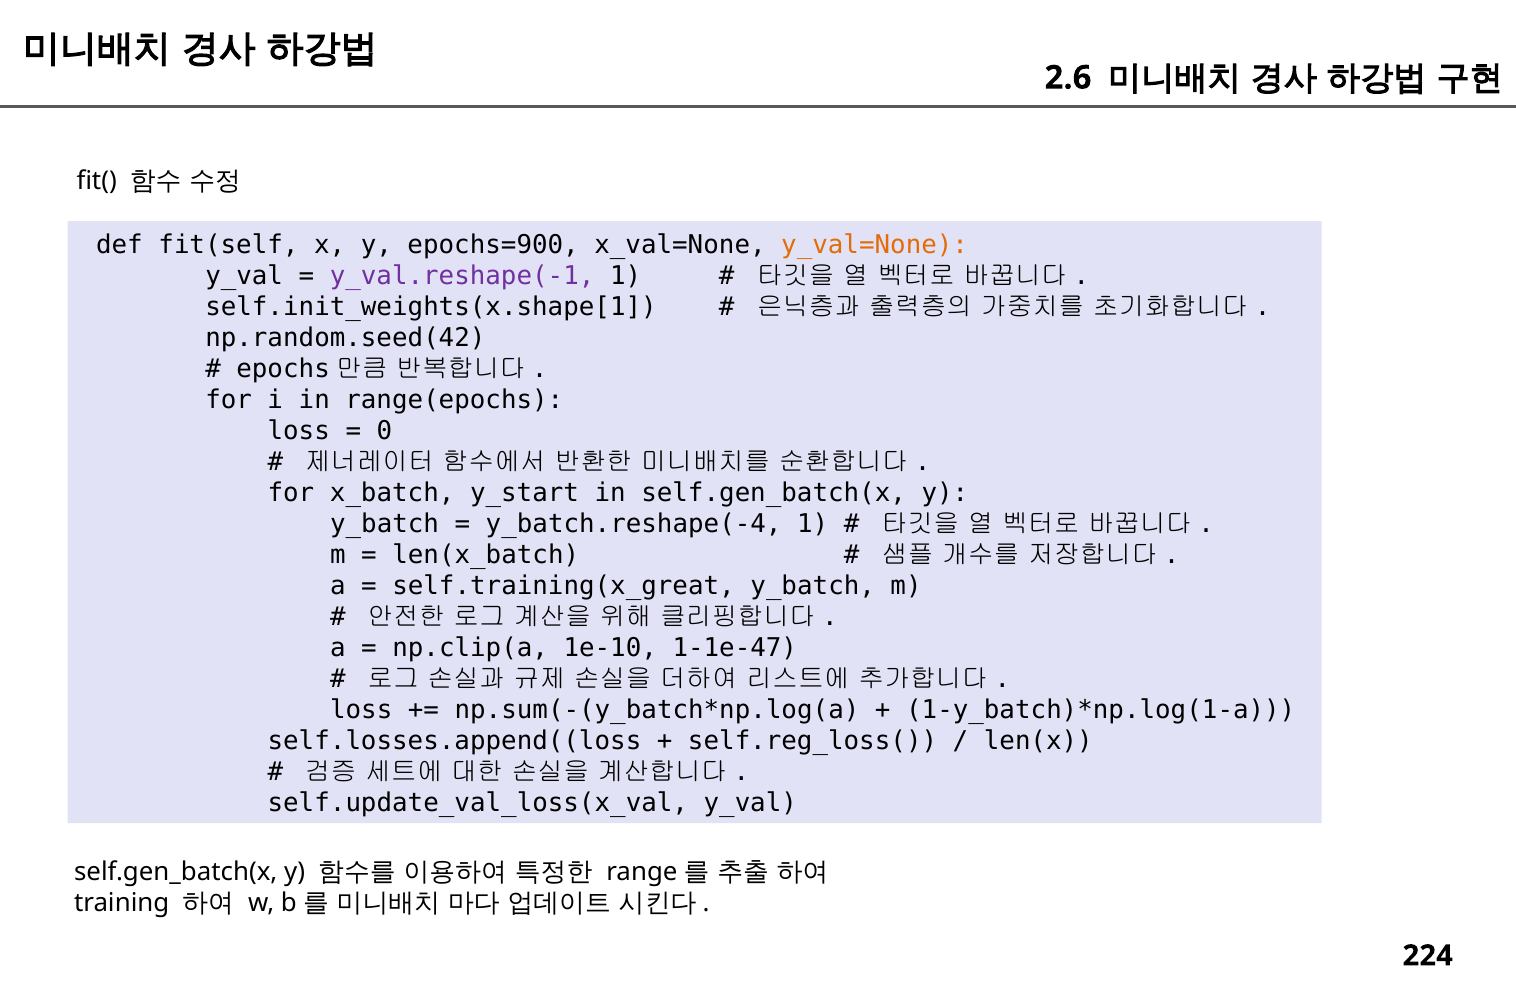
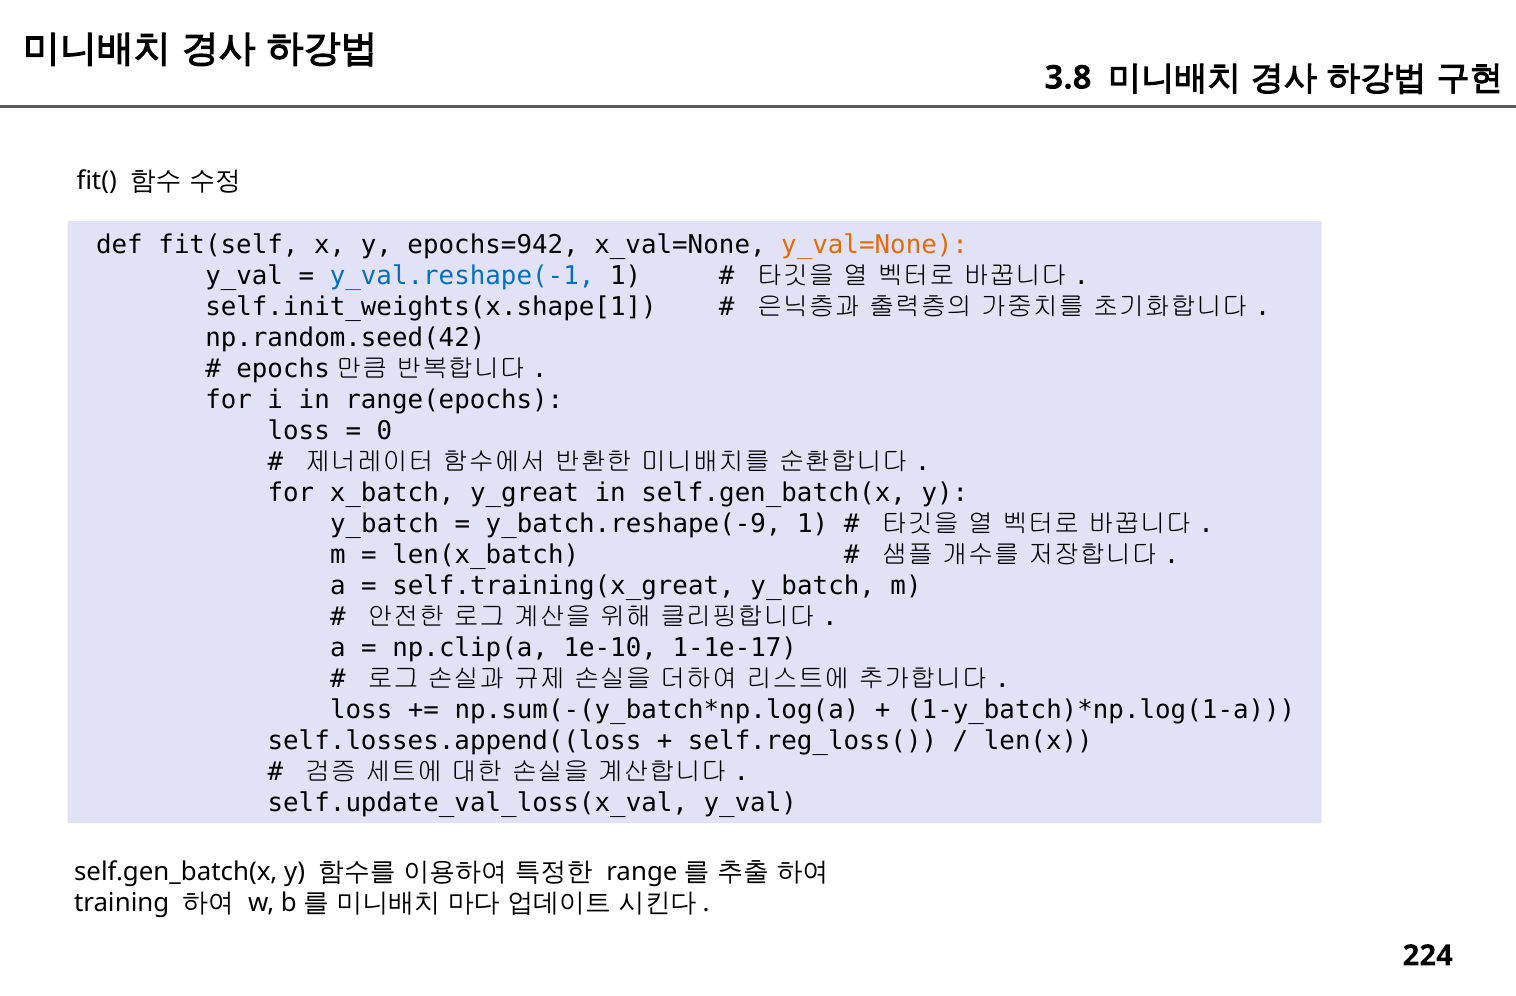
2.6: 2.6 -> 3.8
epochs=900: epochs=900 -> epochs=942
y_val.reshape(-1 colour: purple -> blue
y_start: y_start -> y_great
y_batch.reshape(-4: y_batch.reshape(-4 -> y_batch.reshape(-9
1-1e-47: 1-1e-47 -> 1-1e-17
